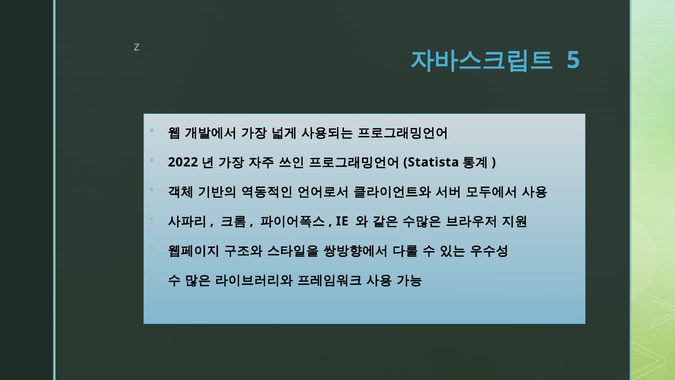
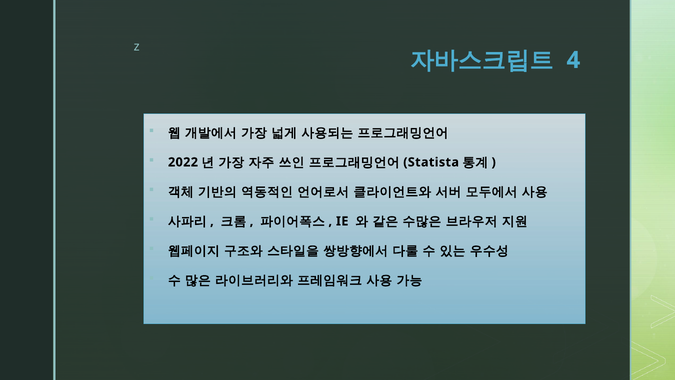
5: 5 -> 4
